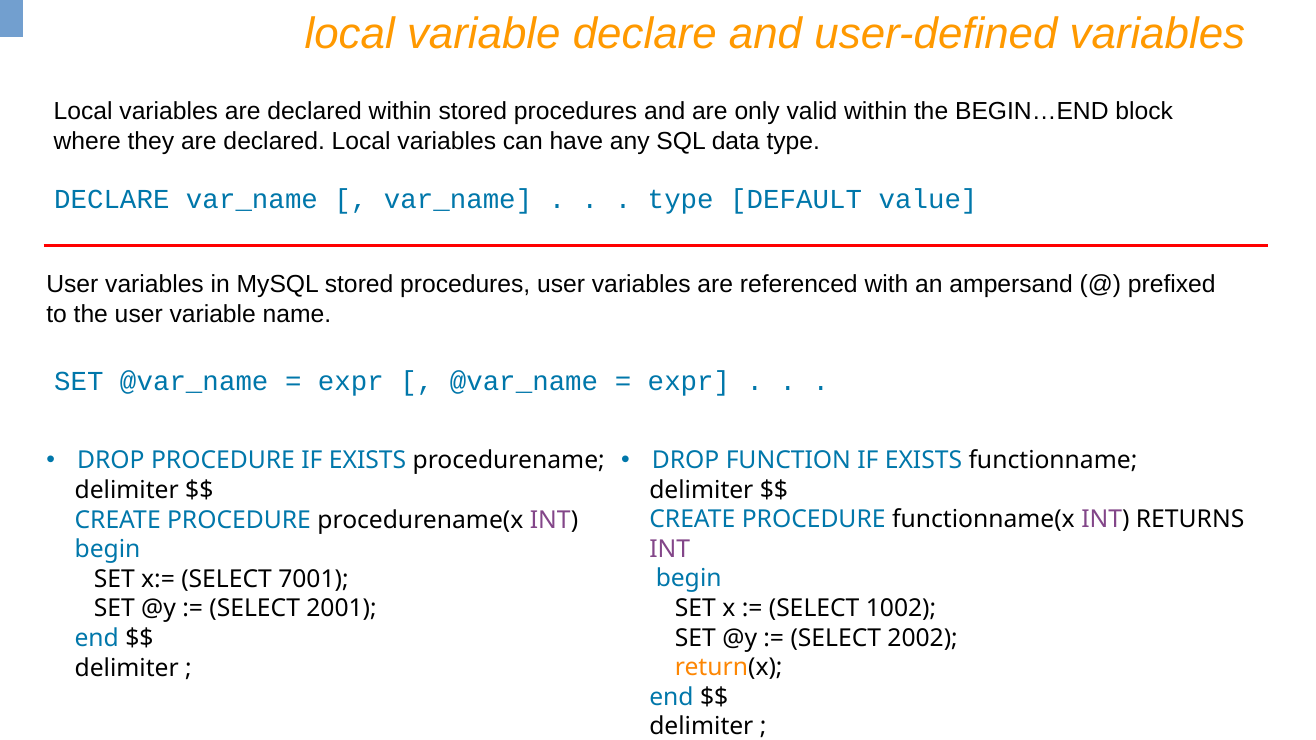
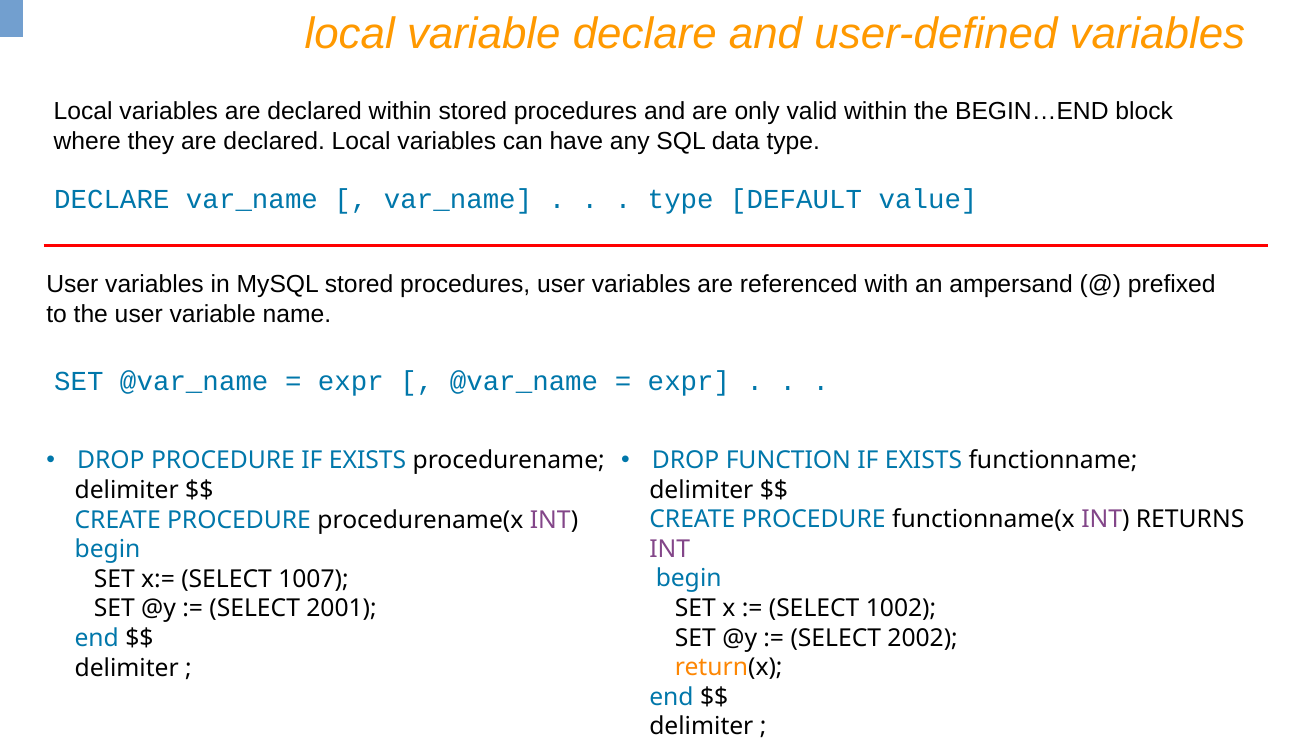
7001: 7001 -> 1007
